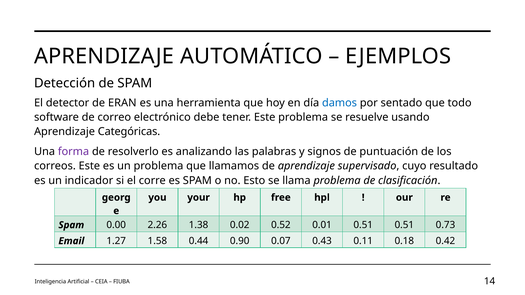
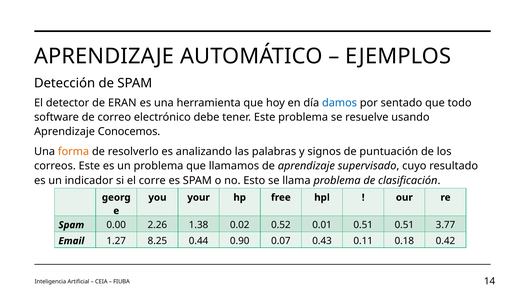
Categóricas: Categóricas -> Conocemos
forma colour: purple -> orange
0.73: 0.73 -> 3.77
1.58: 1.58 -> 8.25
